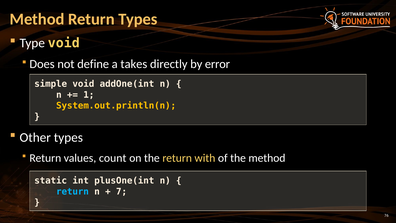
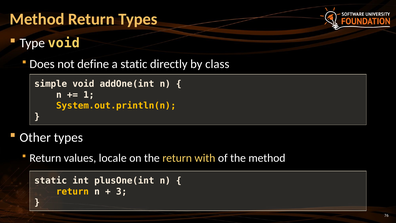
a takes: takes -> static
error: error -> class
count: count -> locale
return at (72, 191) colour: light blue -> yellow
7: 7 -> 3
